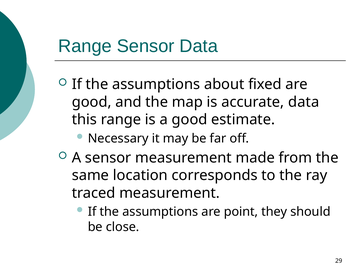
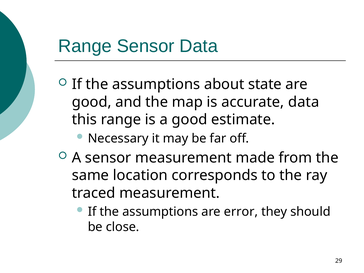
fixed: fixed -> state
point: point -> error
